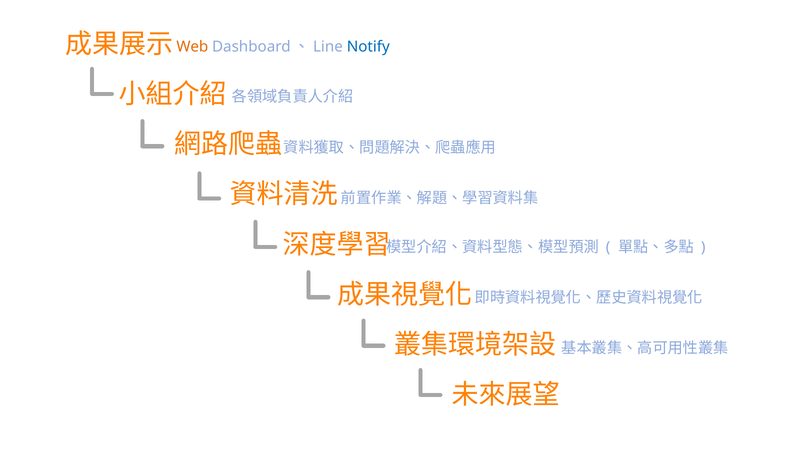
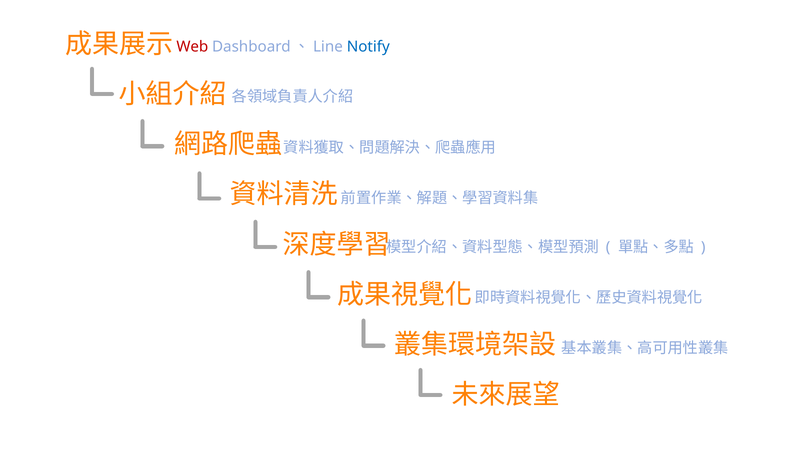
Web colour: orange -> red
